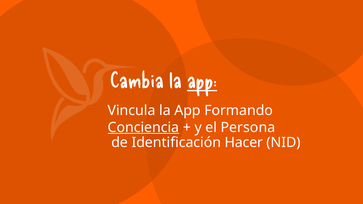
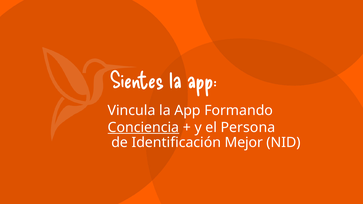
Cambia: Cambia -> Sientes
app at (202, 81) underline: present -> none
Hacer: Hacer -> Mejor
